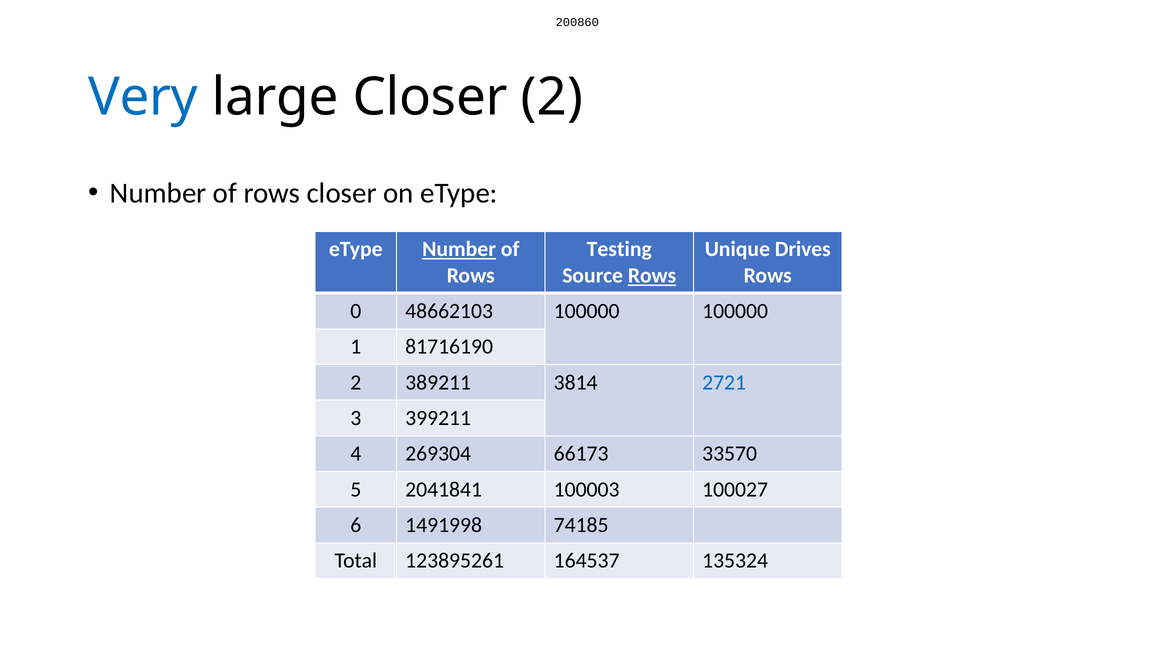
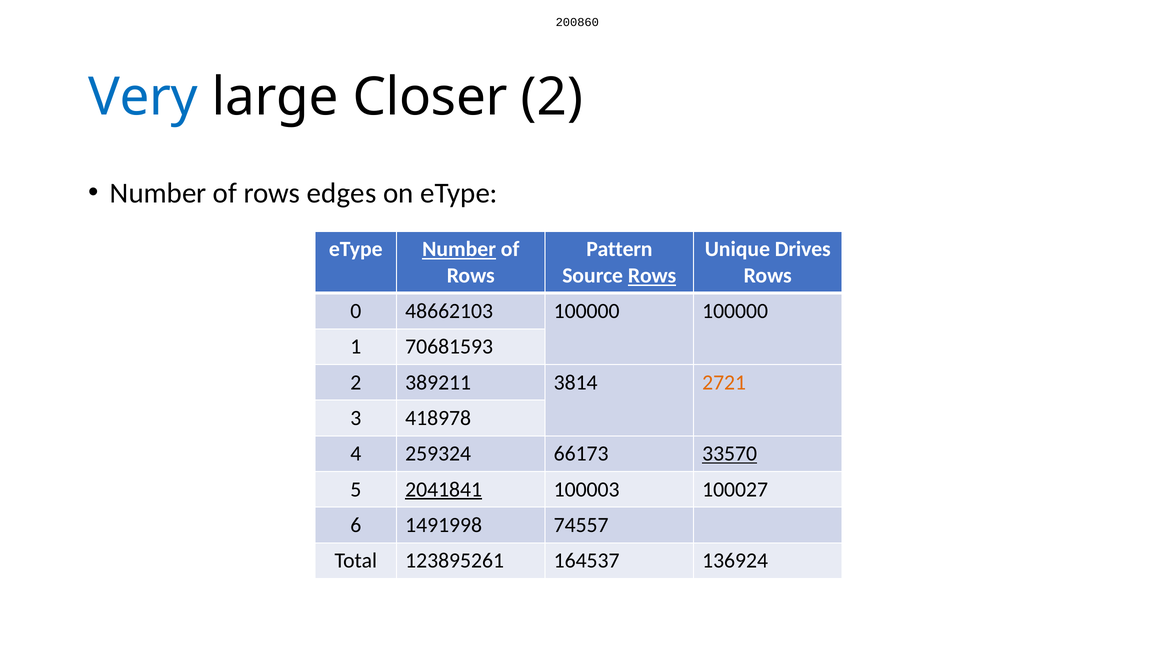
rows closer: closer -> edges
Testing: Testing -> Pattern
81716190: 81716190 -> 70681593
2721 colour: blue -> orange
399211: 399211 -> 418978
269304: 269304 -> 259324
33570 underline: none -> present
2041841 underline: none -> present
74185: 74185 -> 74557
135324: 135324 -> 136924
